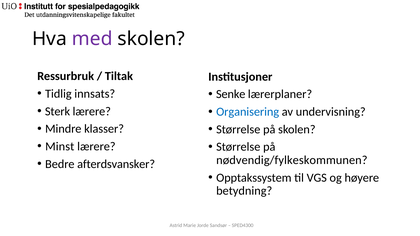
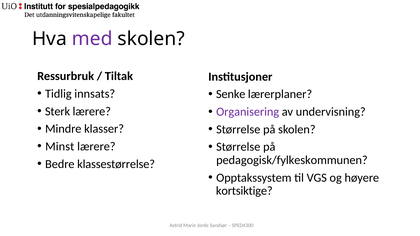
Organisering colour: blue -> purple
nødvendig/fylkeskommunen: nødvendig/fylkeskommunen -> pedagogisk/fylkeskommunen
afterdsvansker: afterdsvansker -> klassestørrelse
betydning: betydning -> kortsiktige
